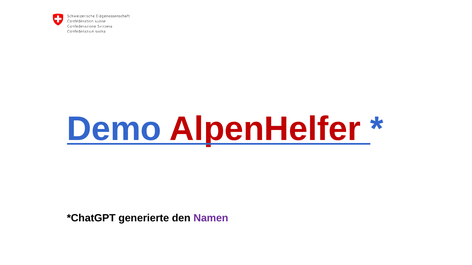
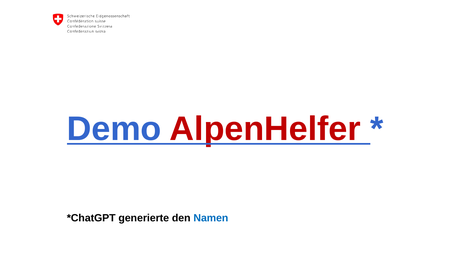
Namen colour: purple -> blue
